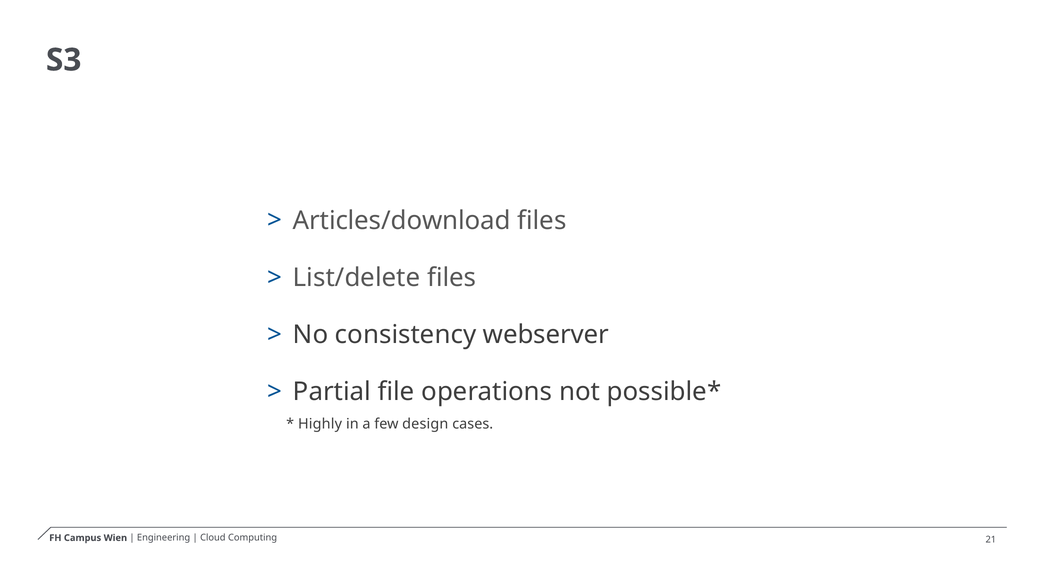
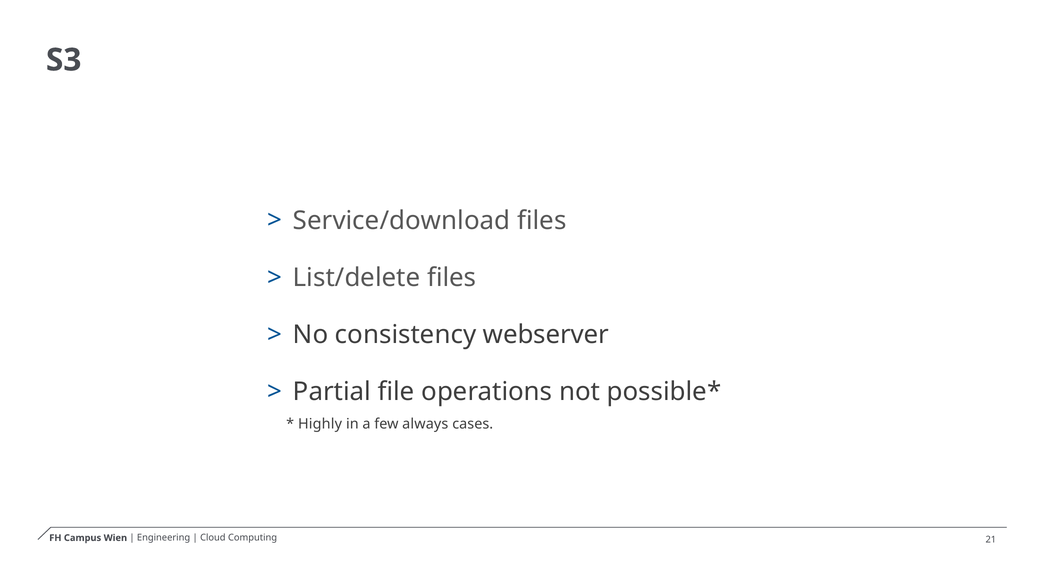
Articles/download: Articles/download -> Service/download
design: design -> always
